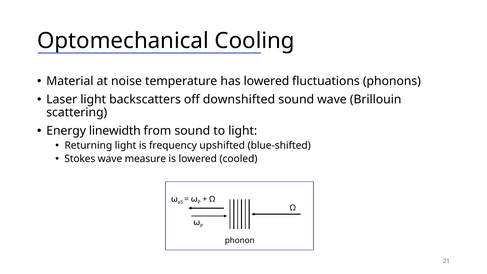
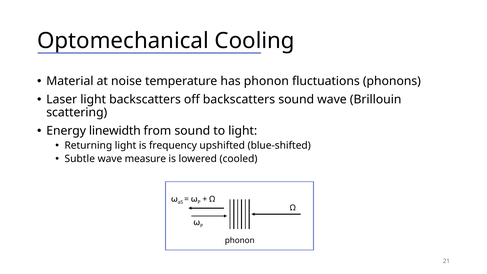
has lowered: lowered -> phonon
off downshifted: downshifted -> backscatters
Stokes: Stokes -> Subtle
